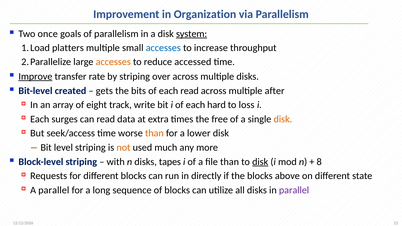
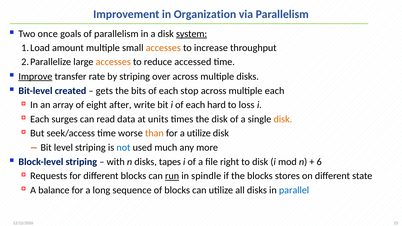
platters: platters -> amount
accesses at (163, 48) colour: blue -> orange
each read: read -> stop
multiple after: after -> each
track: track -> after
extra: extra -> units
the free: free -> disk
a lower: lower -> utilize
not colour: orange -> blue
file than: than -> right
disk at (260, 162) underline: present -> none
8: 8 -> 6
run underline: none -> present
directly: directly -> spindle
above: above -> stores
A parallel: parallel -> balance
parallel at (294, 190) colour: purple -> blue
